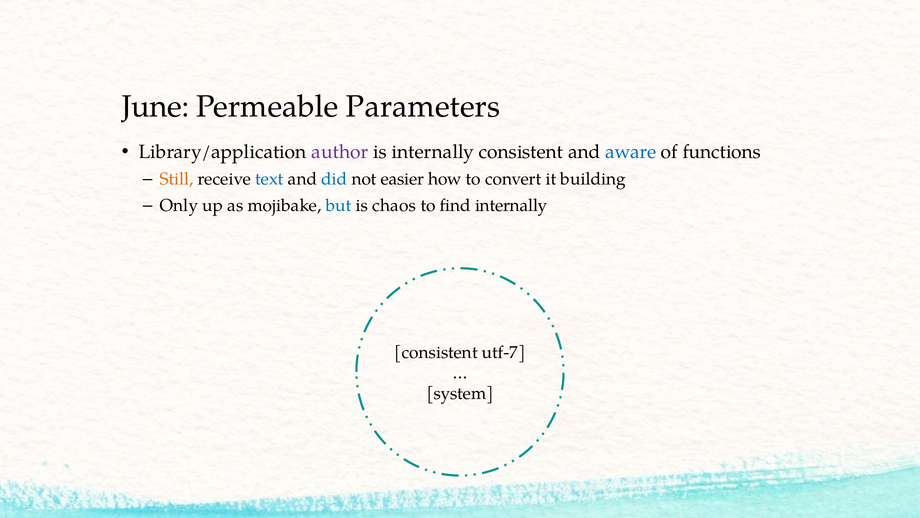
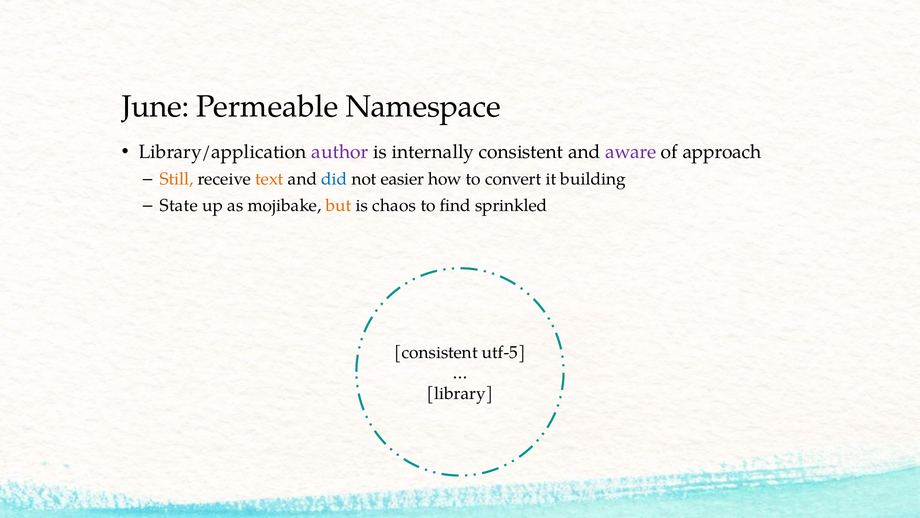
Parameters: Parameters -> Namespace
aware colour: blue -> purple
functions: functions -> approach
text colour: blue -> orange
Only: Only -> State
but colour: blue -> orange
find internally: internally -> sprinkled
utf-7: utf-7 -> utf-5
system: system -> library
